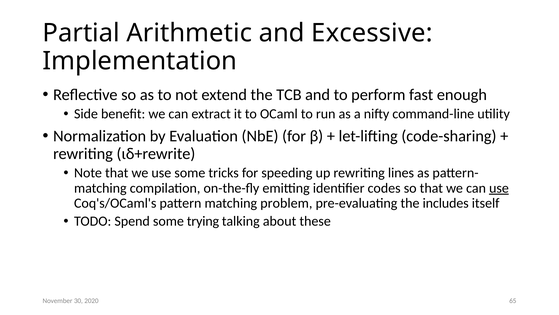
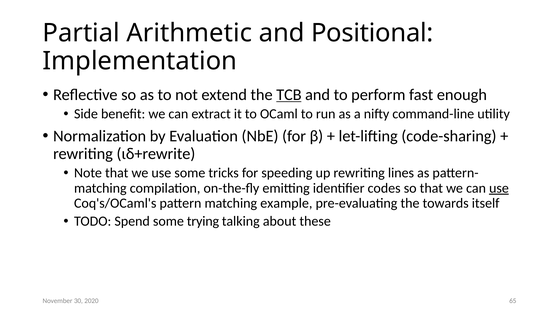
Excessive: Excessive -> Positional
TCB underline: none -> present
problem: problem -> example
includes: includes -> towards
